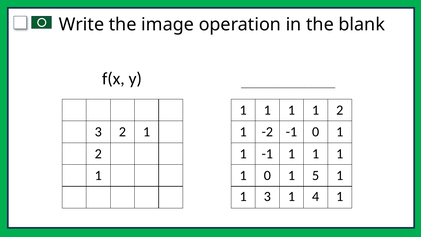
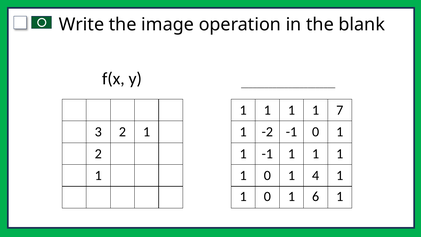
1 1 2: 2 -> 7
5: 5 -> 4
3 at (267, 196): 3 -> 0
4: 4 -> 6
